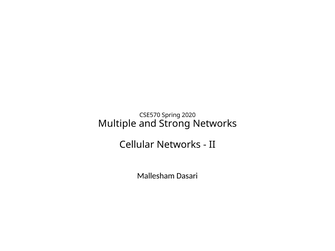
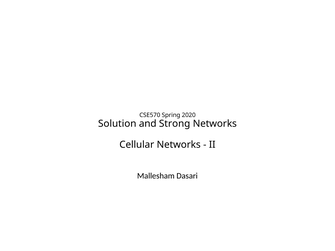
Multiple: Multiple -> Solution
